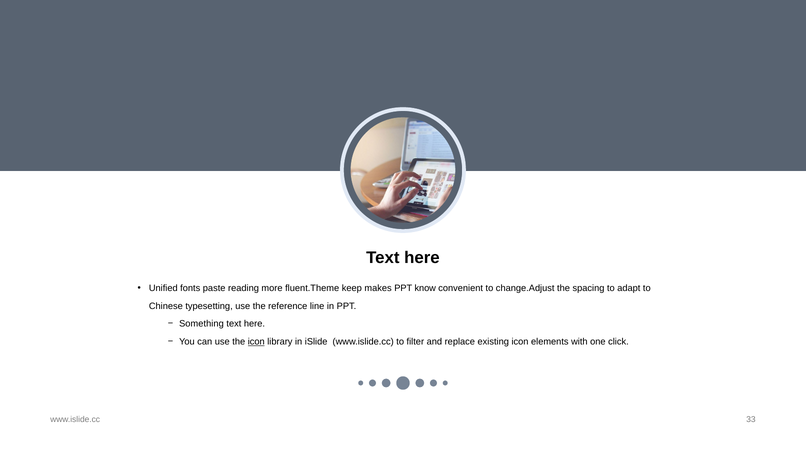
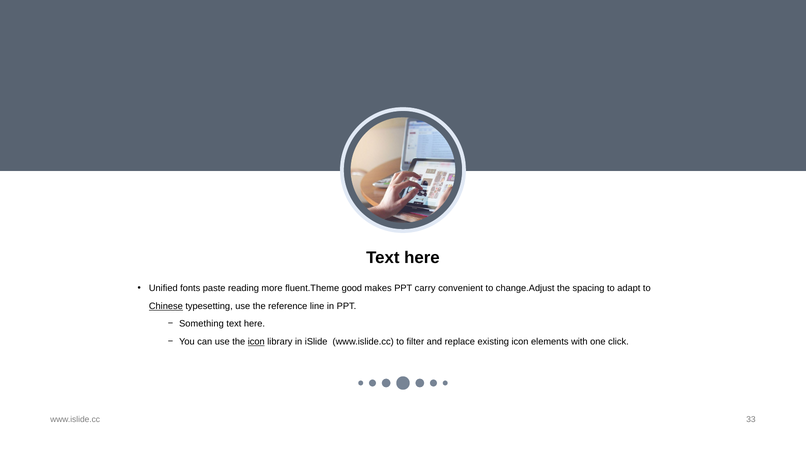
keep: keep -> good
know: know -> carry
Chinese underline: none -> present
